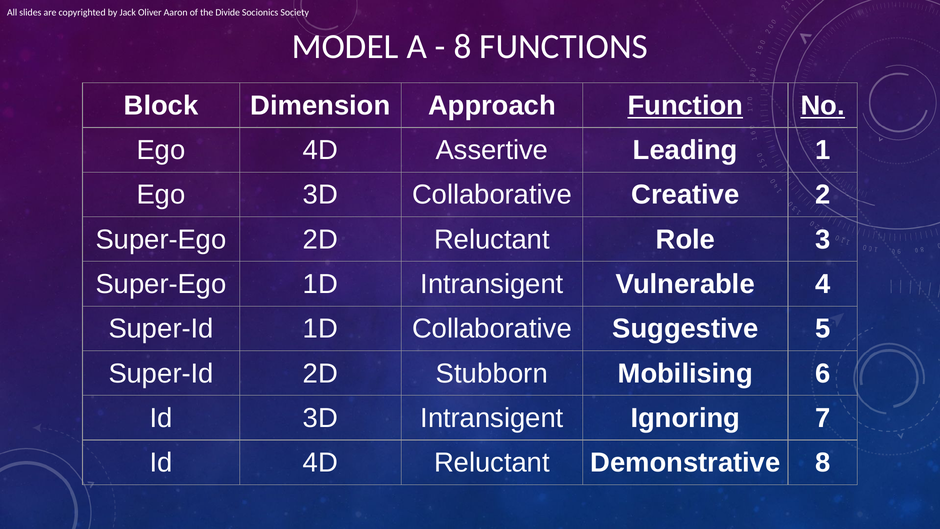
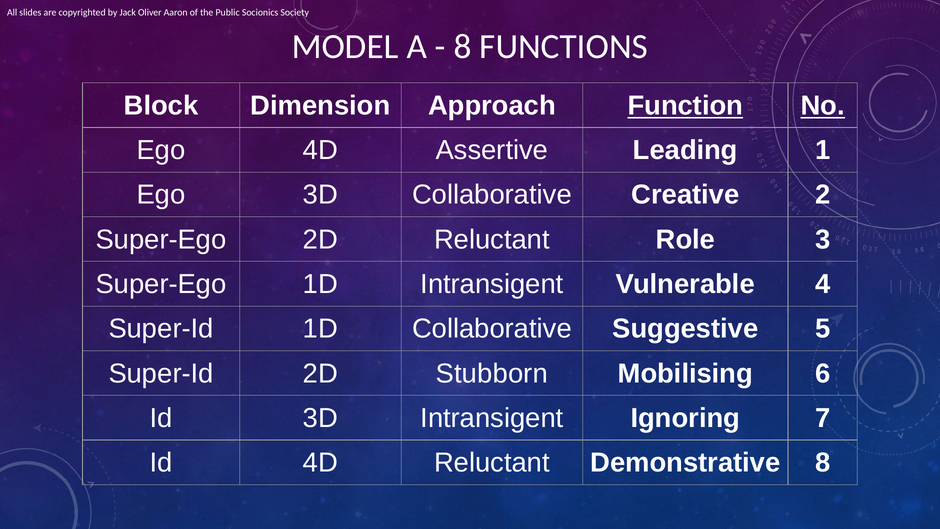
Divide: Divide -> Public
